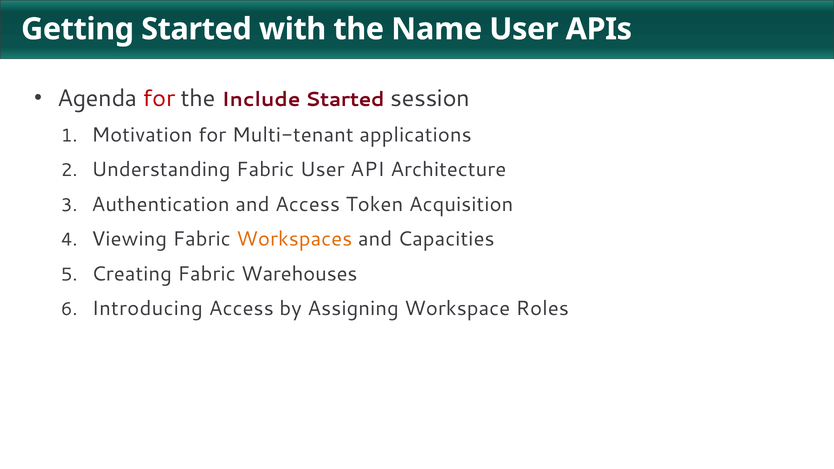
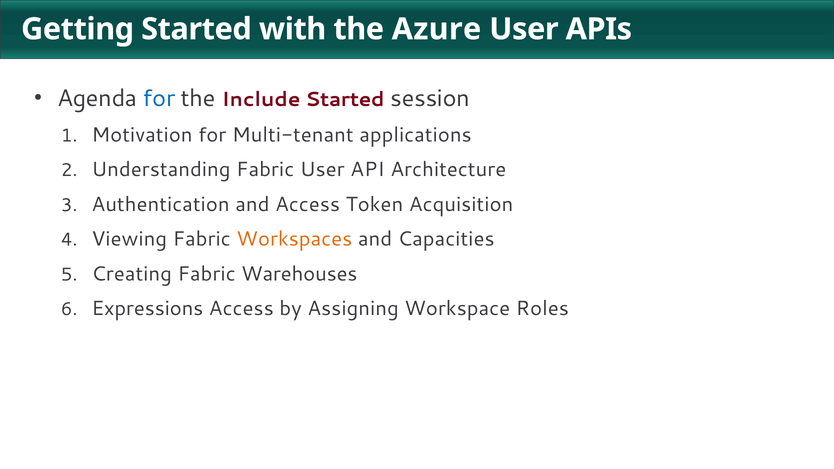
Name: Name -> Azure
for at (159, 98) colour: red -> blue
Introducing: Introducing -> Expressions
